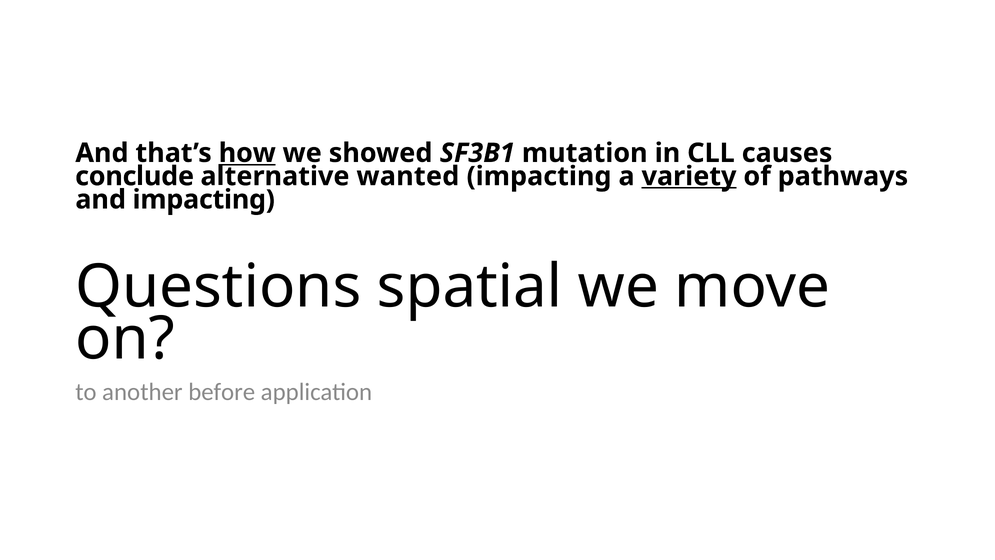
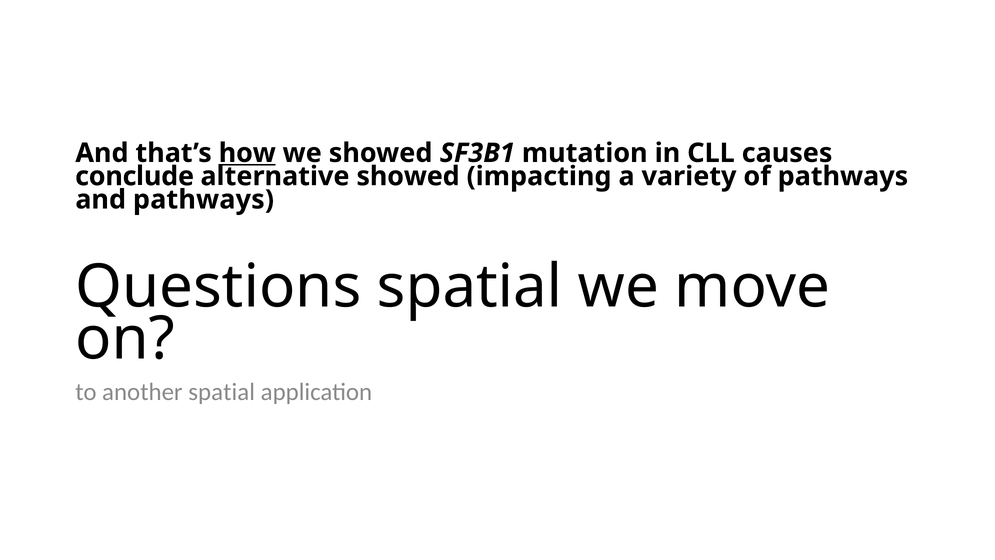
alternative wanted: wanted -> showed
variety underline: present -> none
and impacting: impacting -> pathways
another before: before -> spatial
